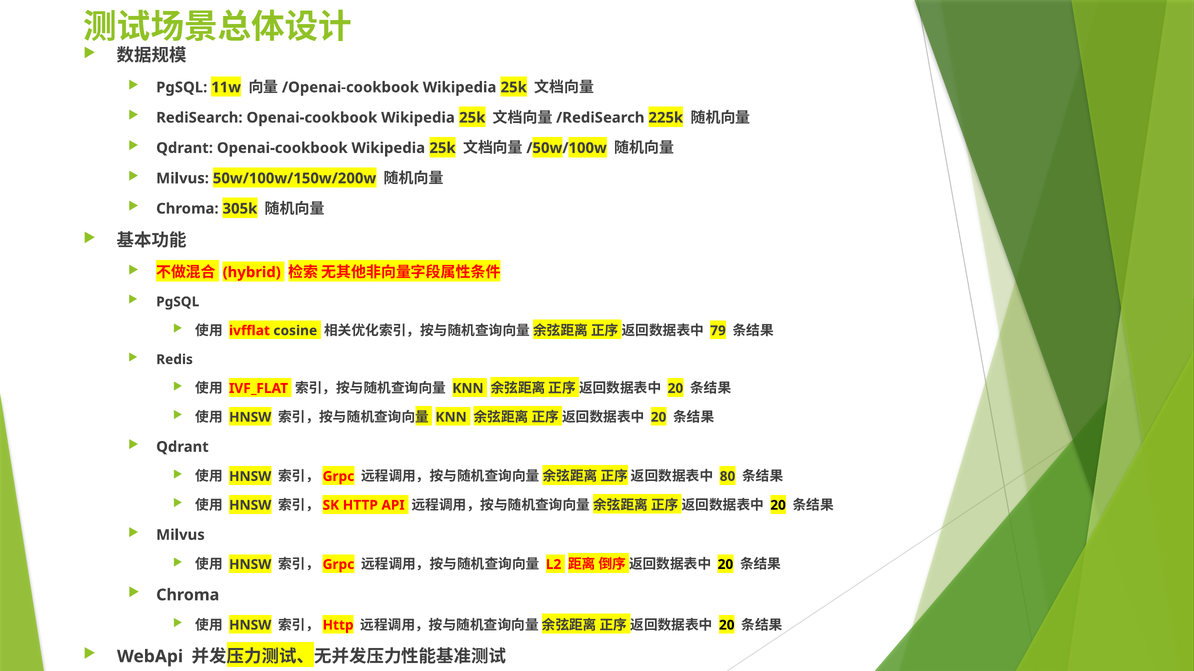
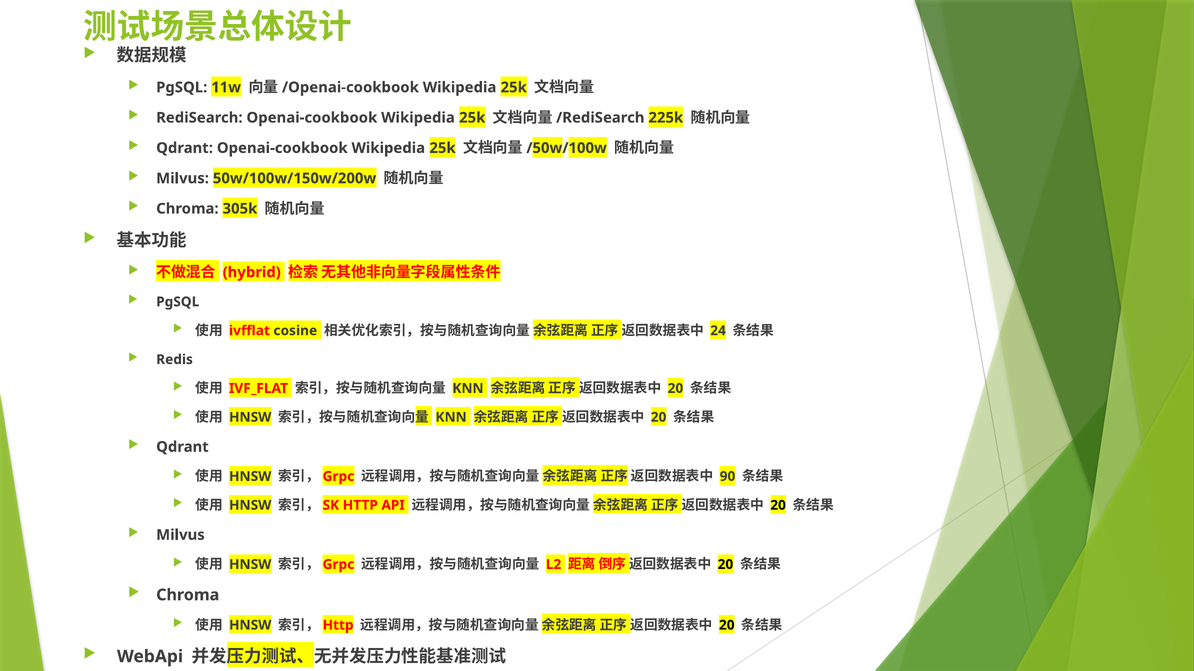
79: 79 -> 24
80: 80 -> 90
